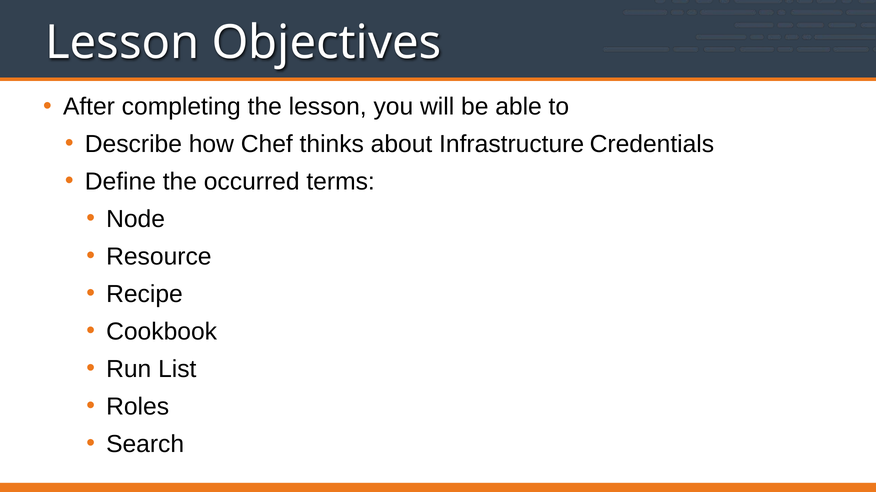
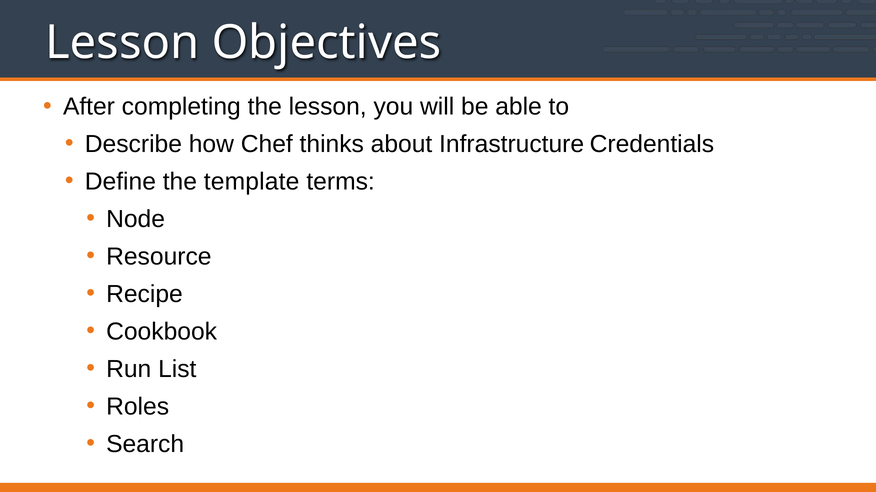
occurred: occurred -> template
